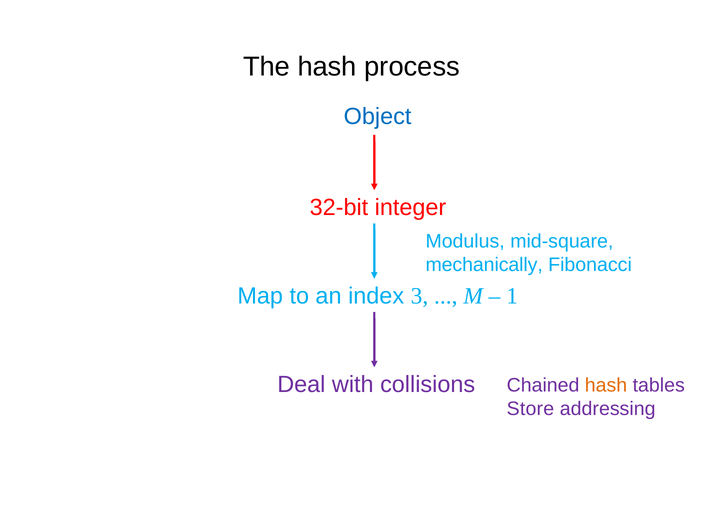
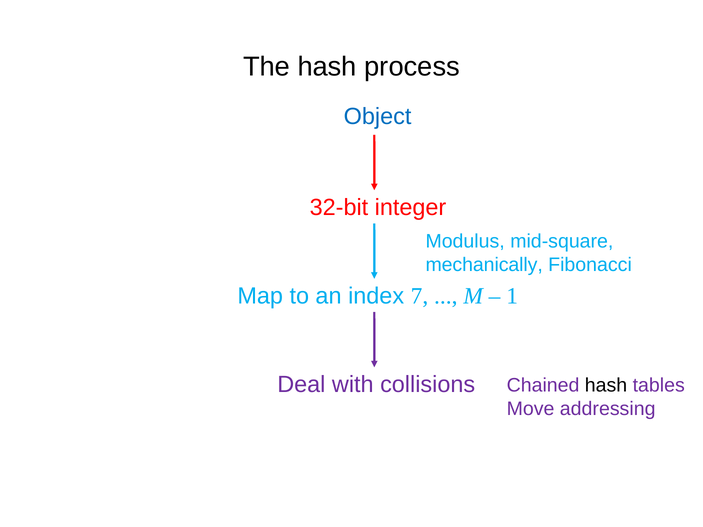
3: 3 -> 7
hash at (606, 385) colour: orange -> black
Store: Store -> Move
